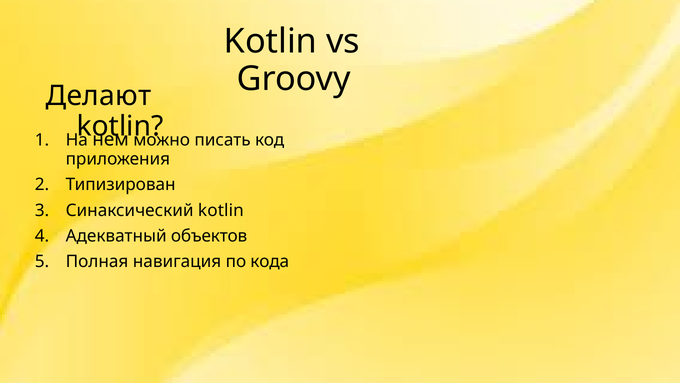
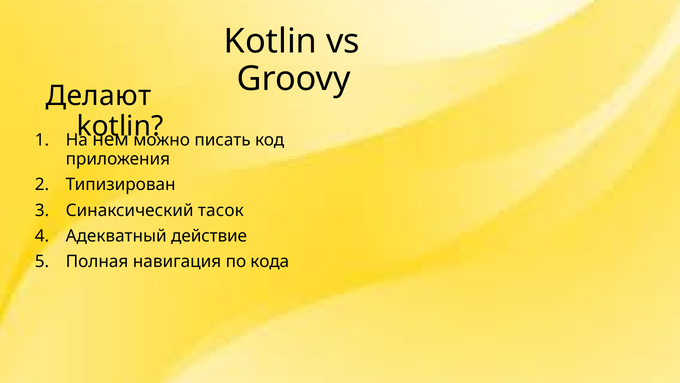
Синаксический kotlin: kotlin -> тасок
объектов: объектов -> действие
